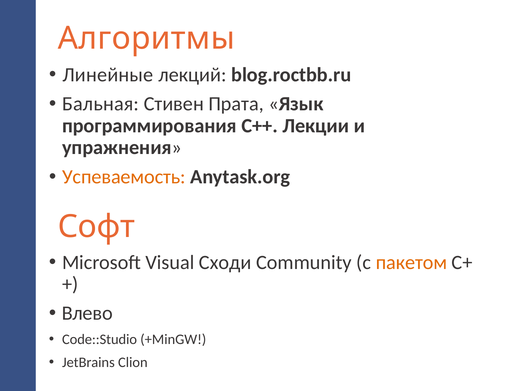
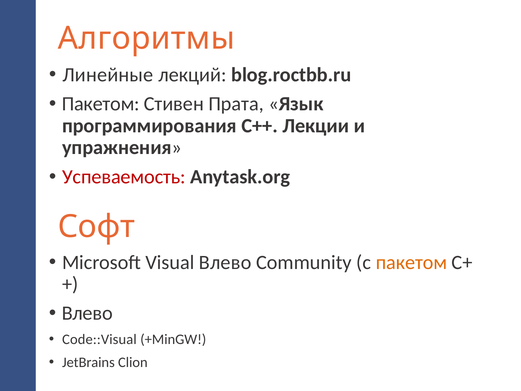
Бальная at (101, 104): Бальная -> Пакетом
Успеваемость colour: orange -> red
Visual Сходи: Сходи -> Влево
Code::Studio: Code::Studio -> Code::Visual
